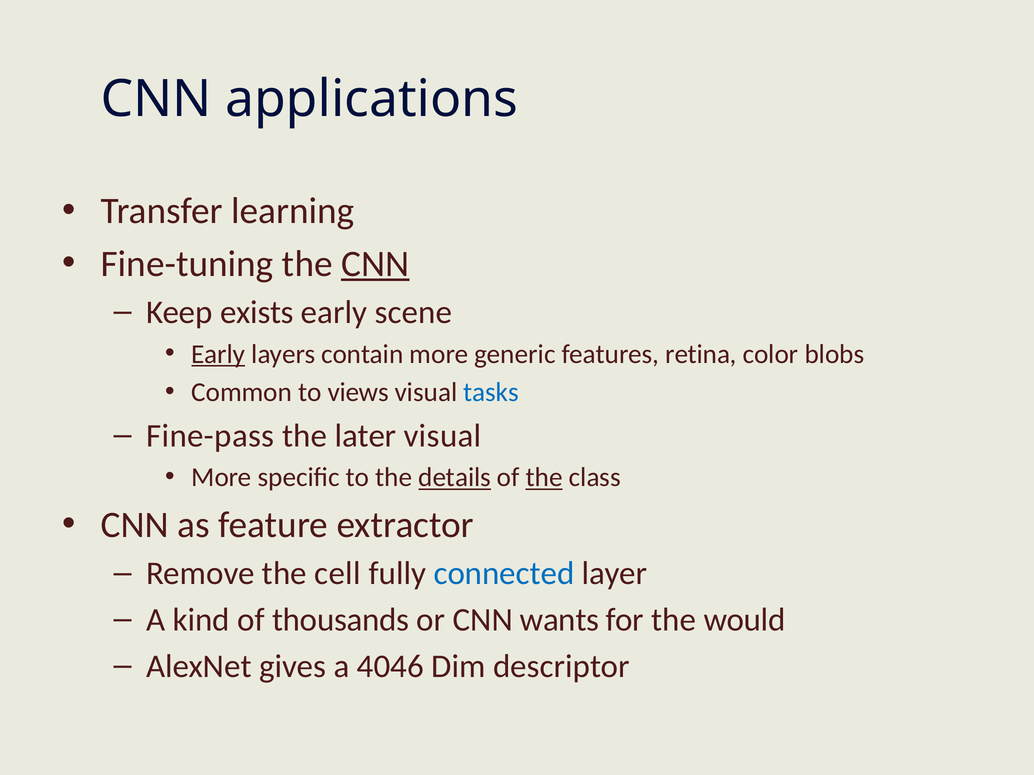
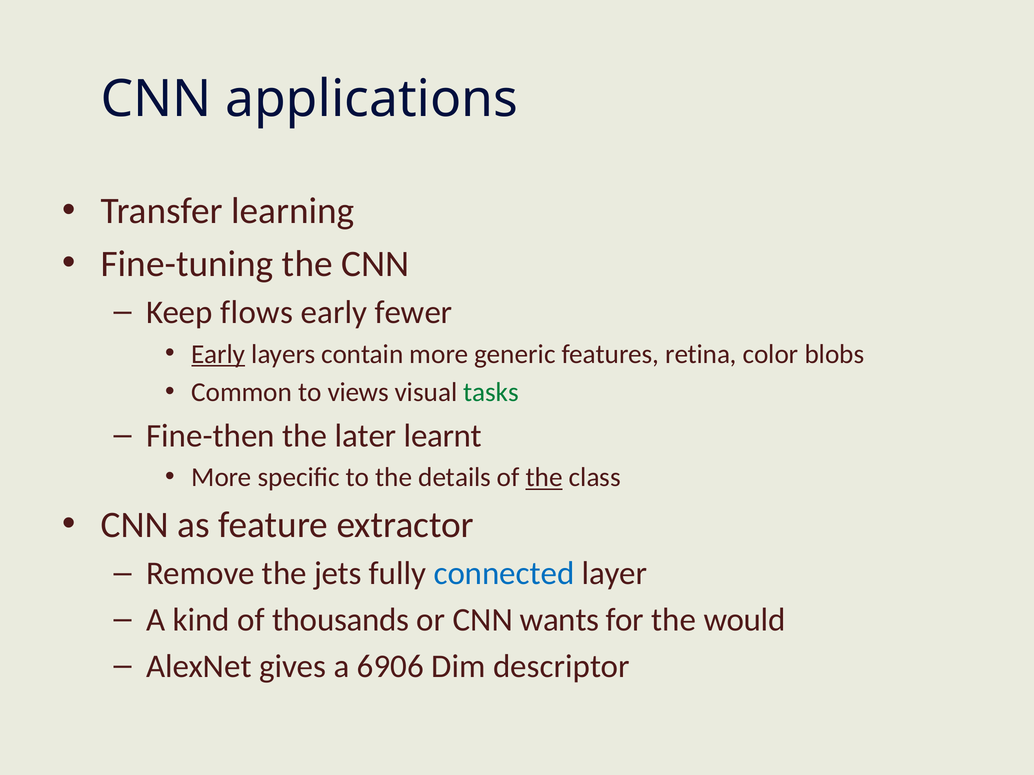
CNN at (375, 264) underline: present -> none
exists: exists -> flows
scene: scene -> fewer
tasks colour: blue -> green
Fine-pass: Fine-pass -> Fine-then
later visual: visual -> learnt
details underline: present -> none
cell: cell -> jets
4046: 4046 -> 6906
